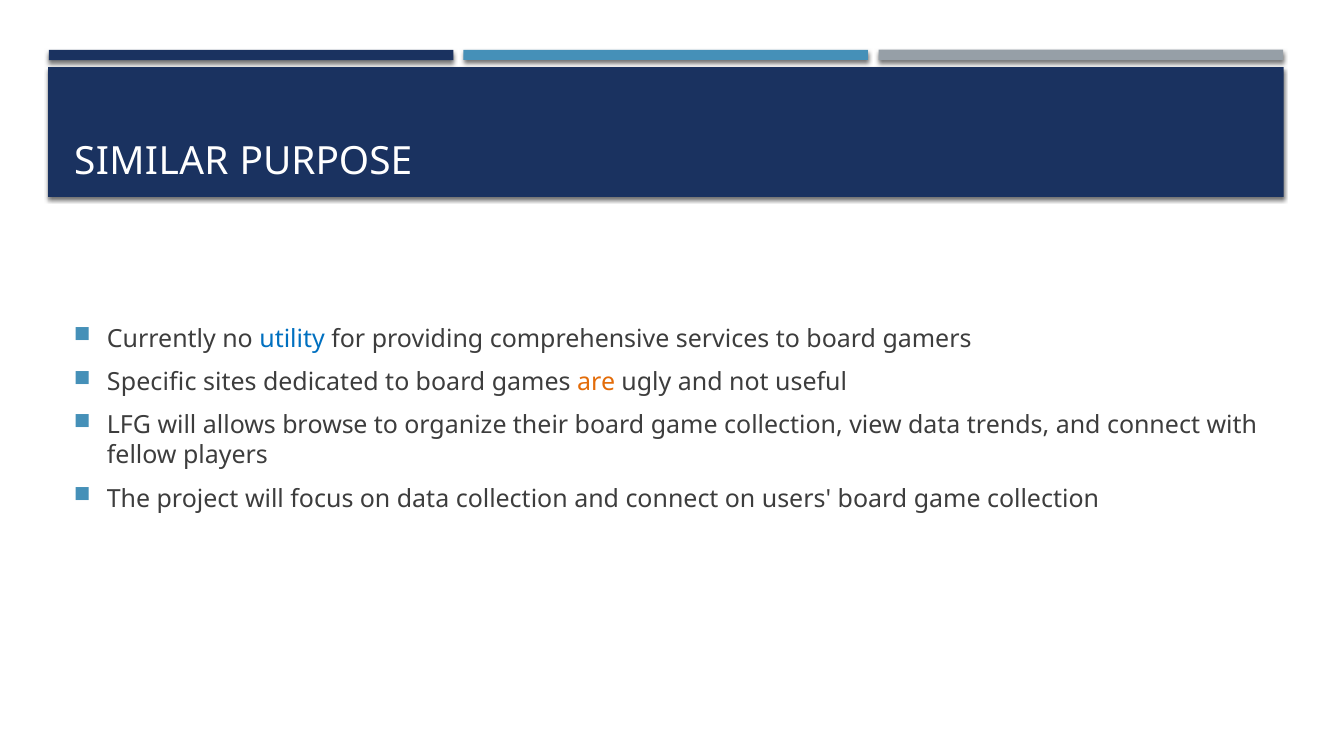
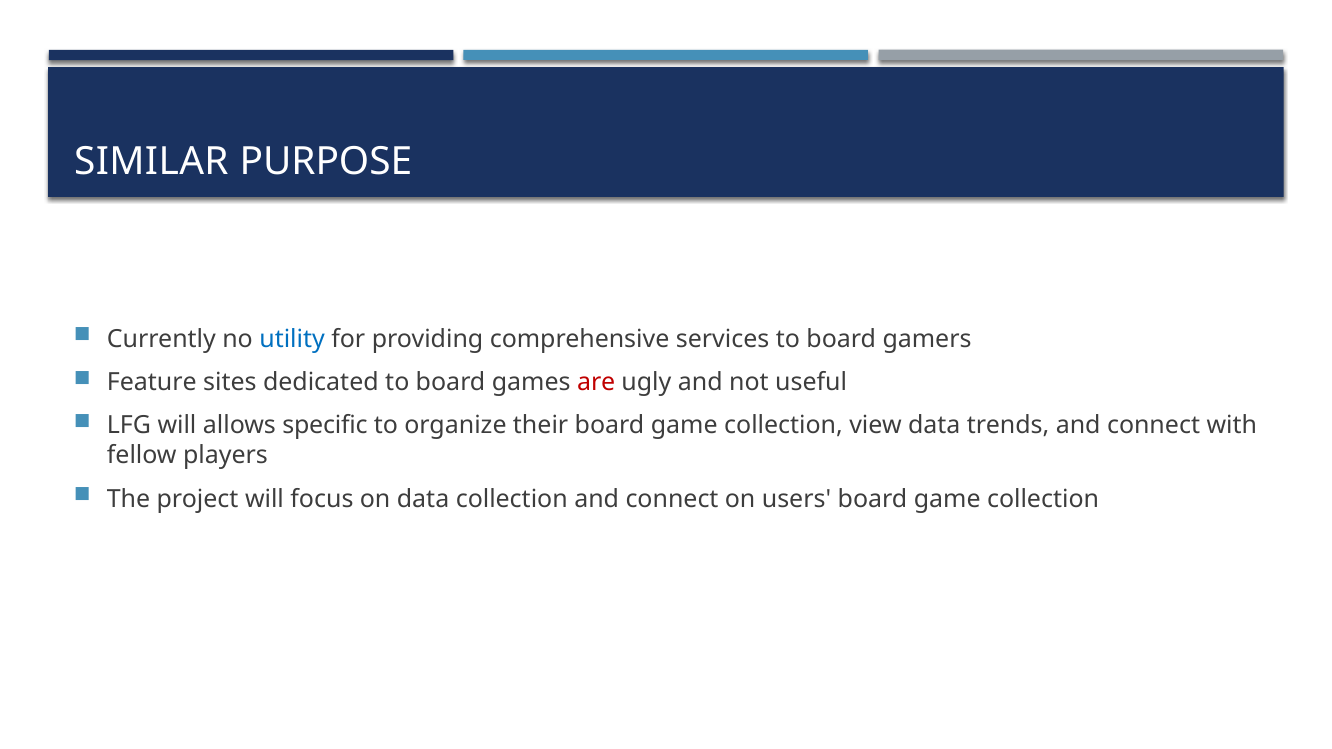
Specific: Specific -> Feature
are colour: orange -> red
browse: browse -> specific
